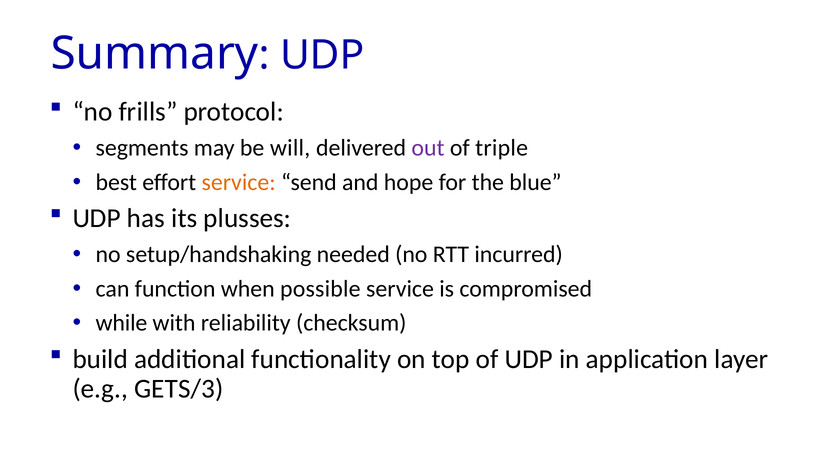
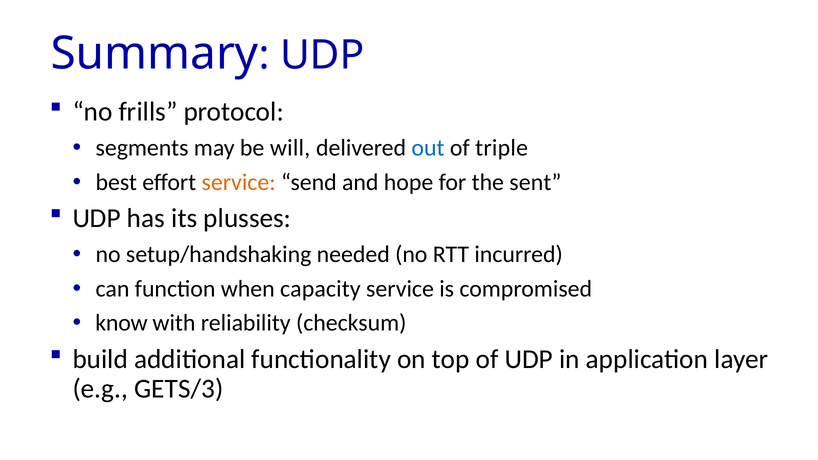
out colour: purple -> blue
blue: blue -> sent
possible: possible -> capacity
while: while -> know
